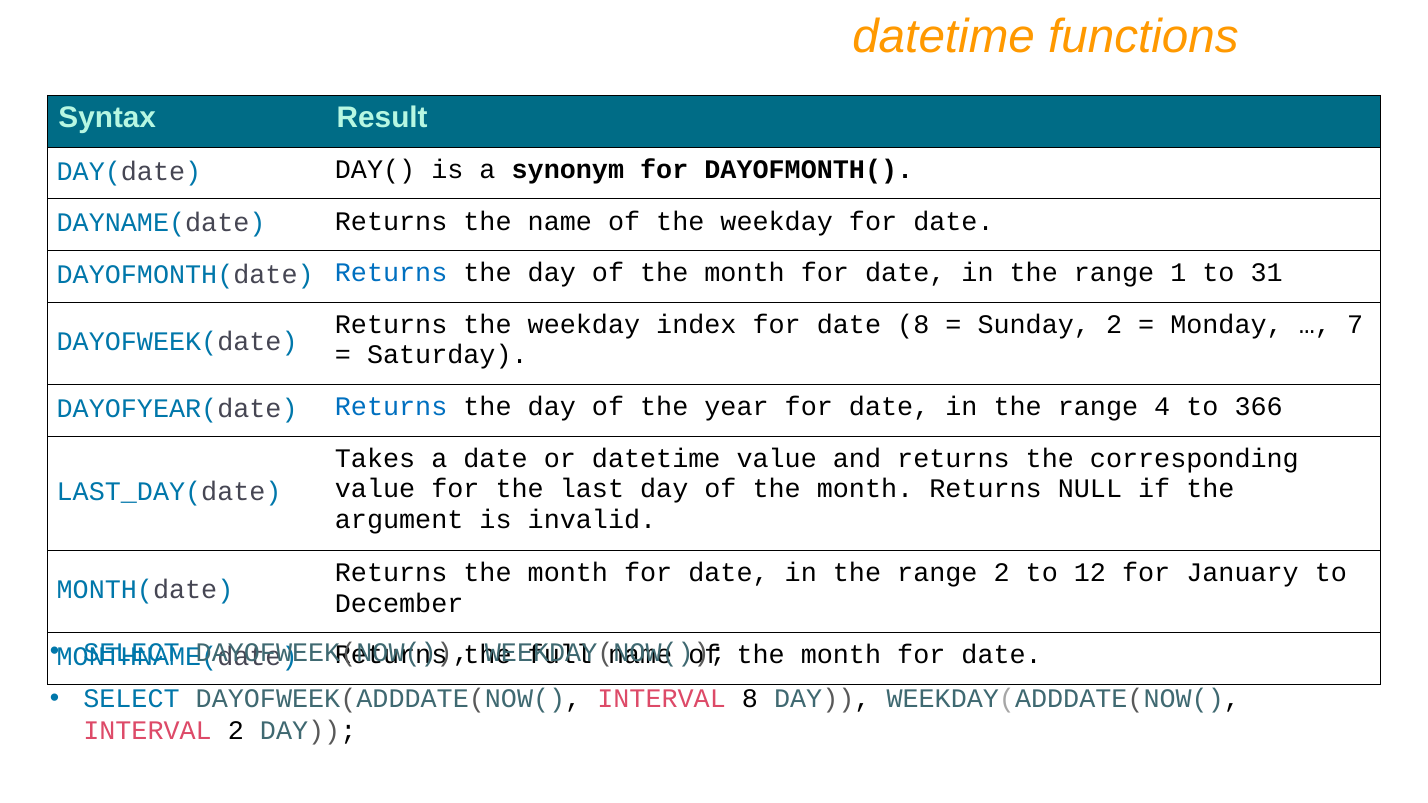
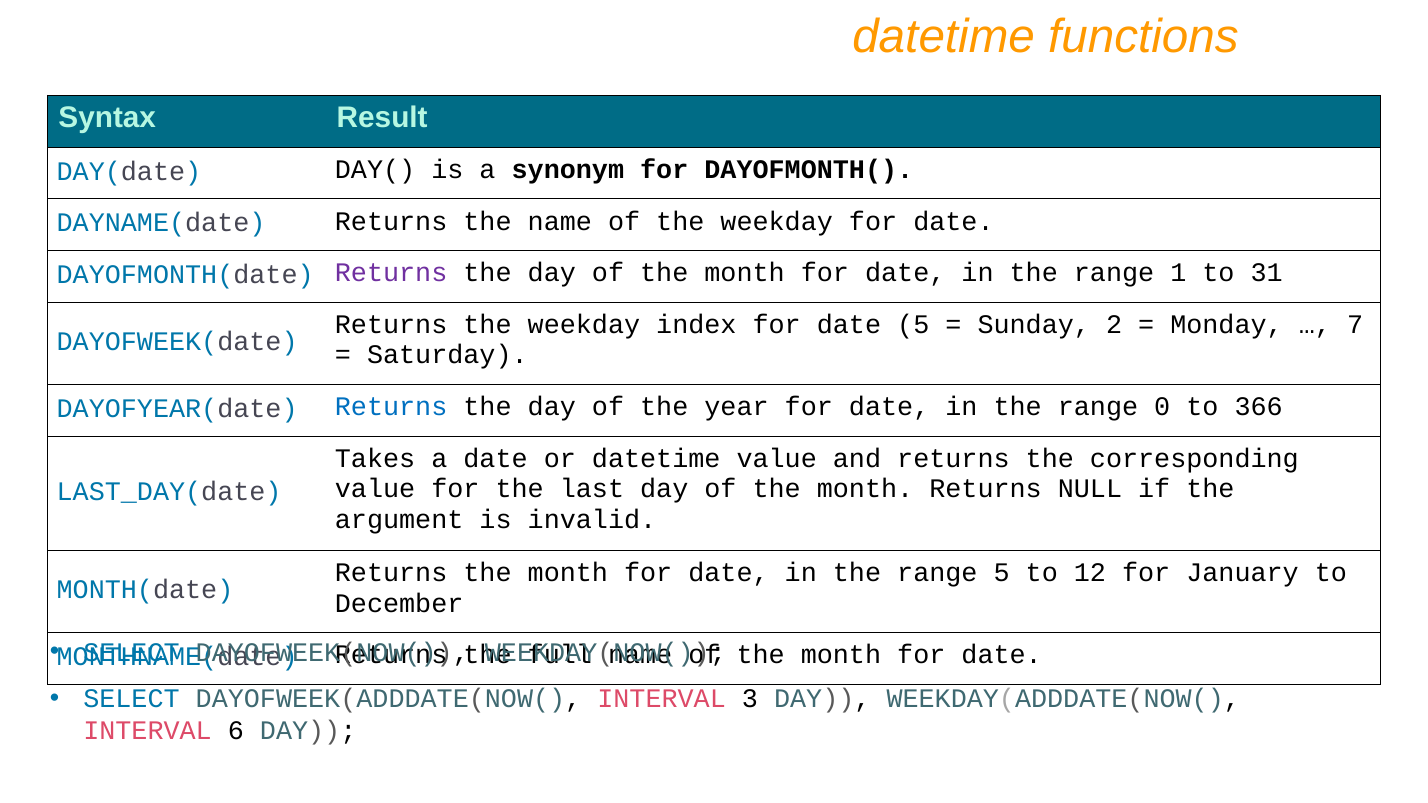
Returns at (391, 273) colour: blue -> purple
date 8: 8 -> 5
4: 4 -> 0
range 2: 2 -> 5
INTERVAL 8: 8 -> 3
INTERVAL 2: 2 -> 6
